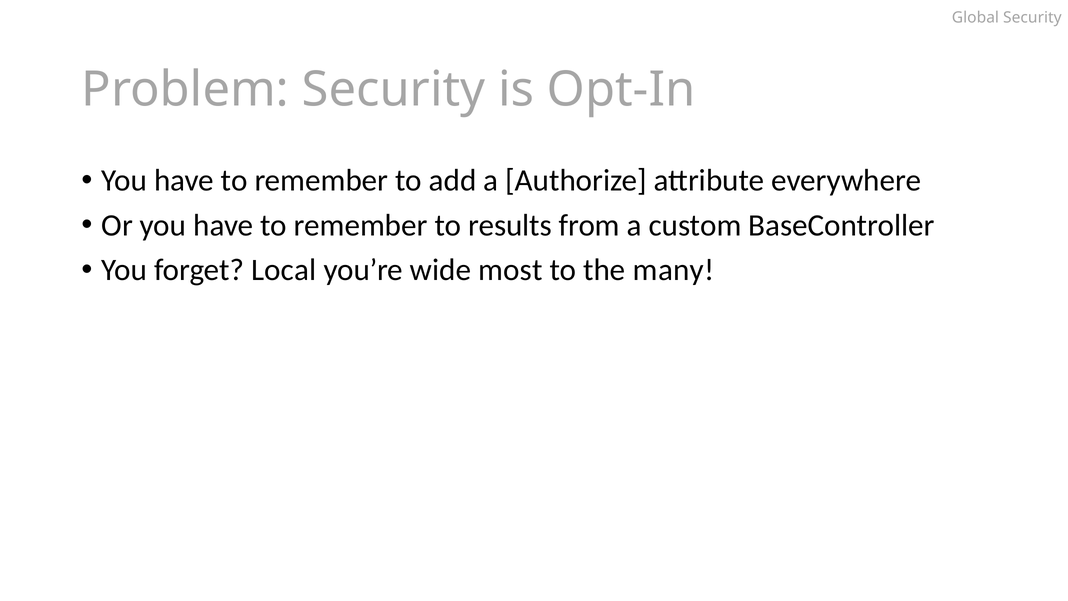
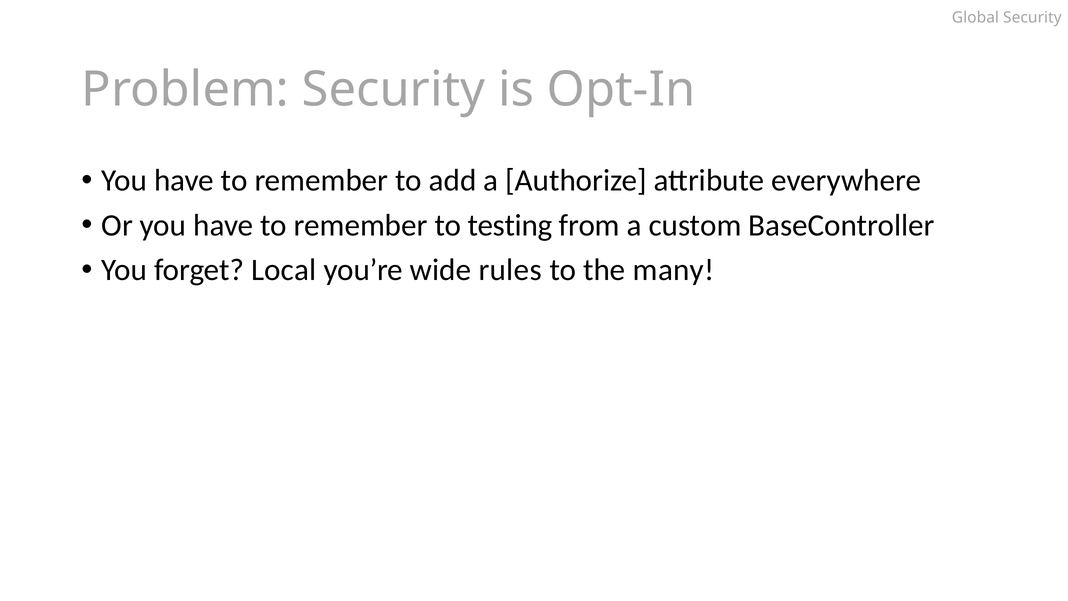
results: results -> testing
most: most -> rules
